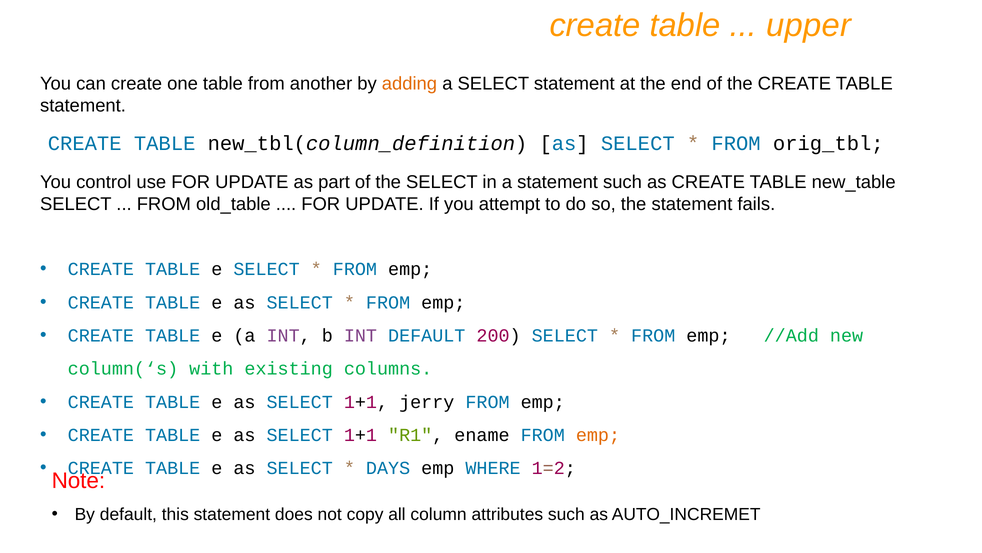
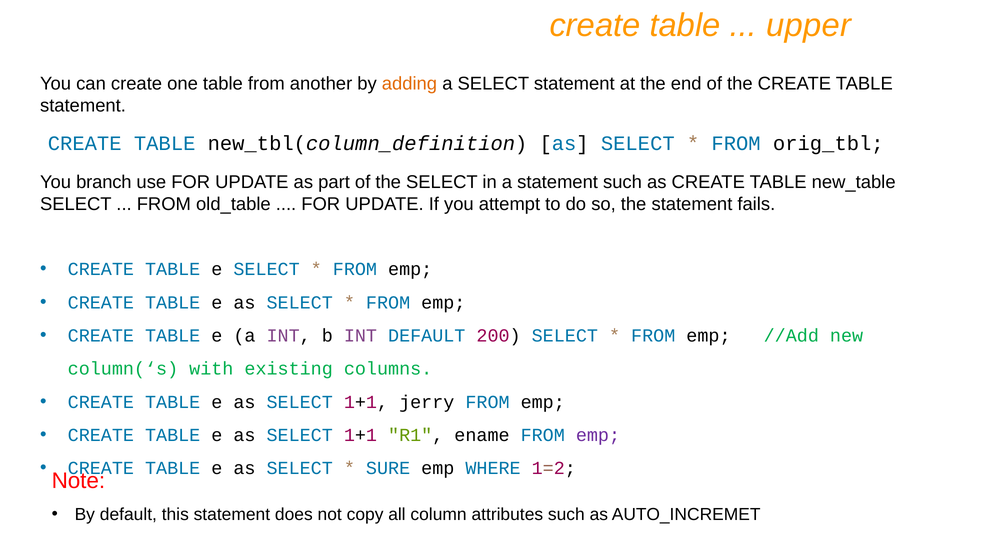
control: control -> branch
emp at (598, 435) colour: orange -> purple
DAYS: DAYS -> SURE
